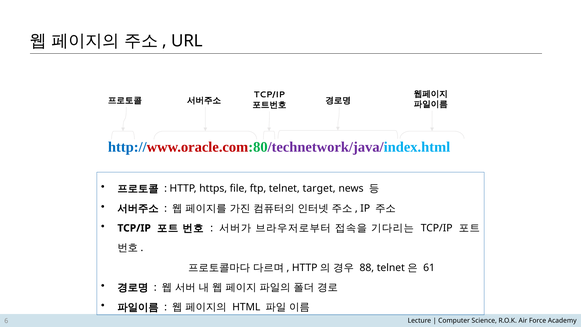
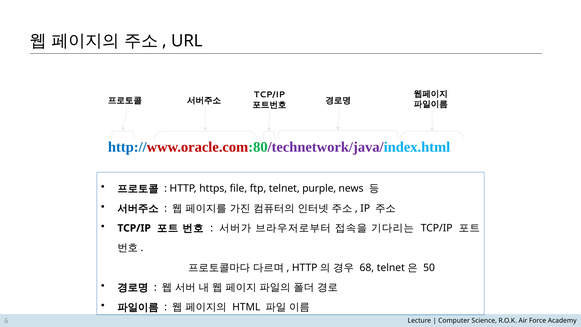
target: target -> purple
88: 88 -> 68
61: 61 -> 50
